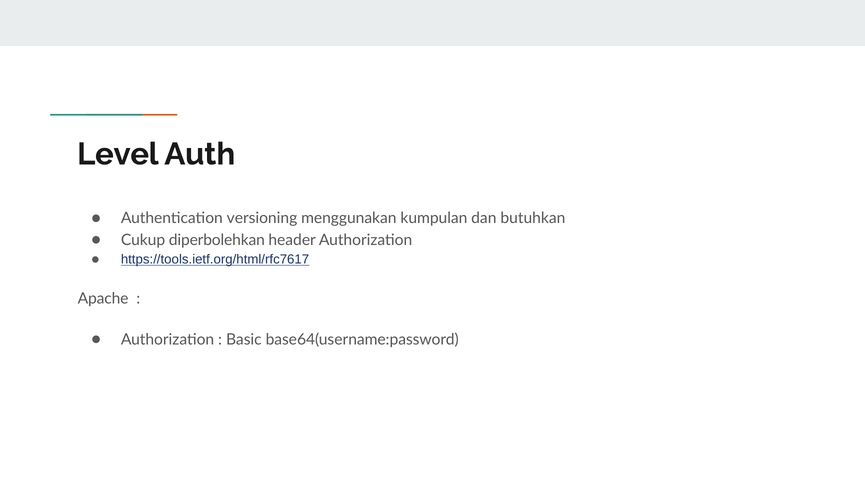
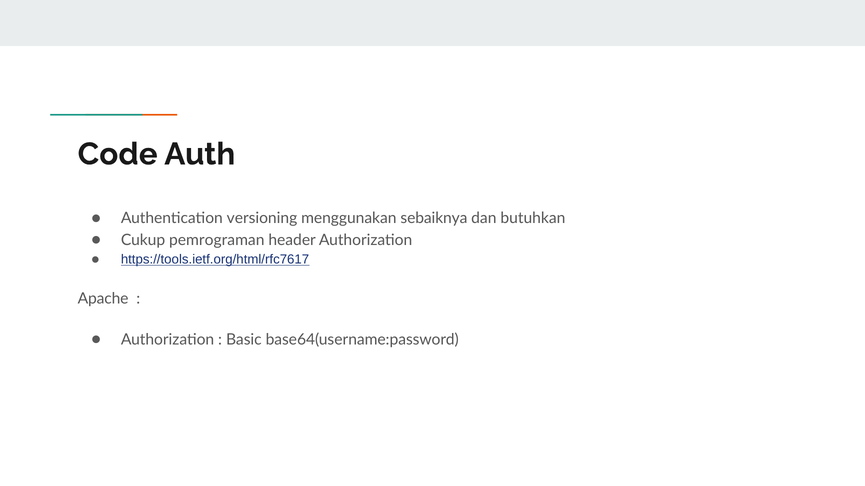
Level: Level -> Code
kumpulan: kumpulan -> sebaiknya
diperbolehkan: diperbolehkan -> pemrograman
